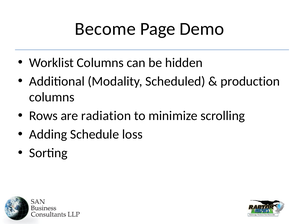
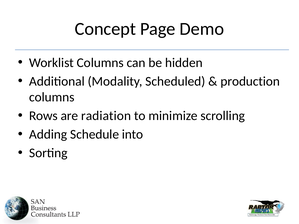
Become: Become -> Concept
loss: loss -> into
